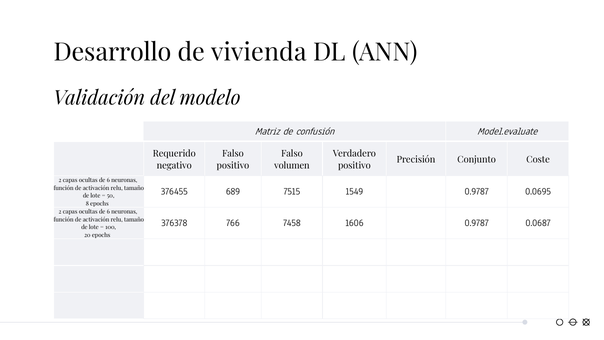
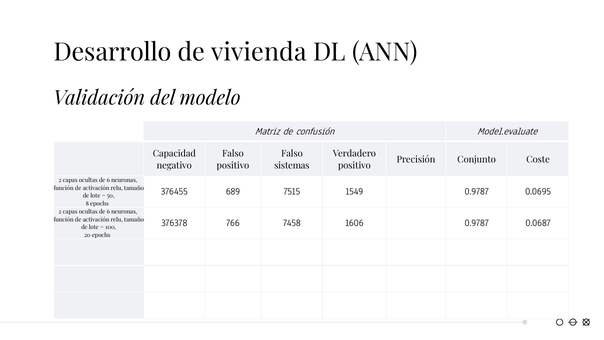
Requerido: Requerido -> Capacidad
volumen: volumen -> sistemas
